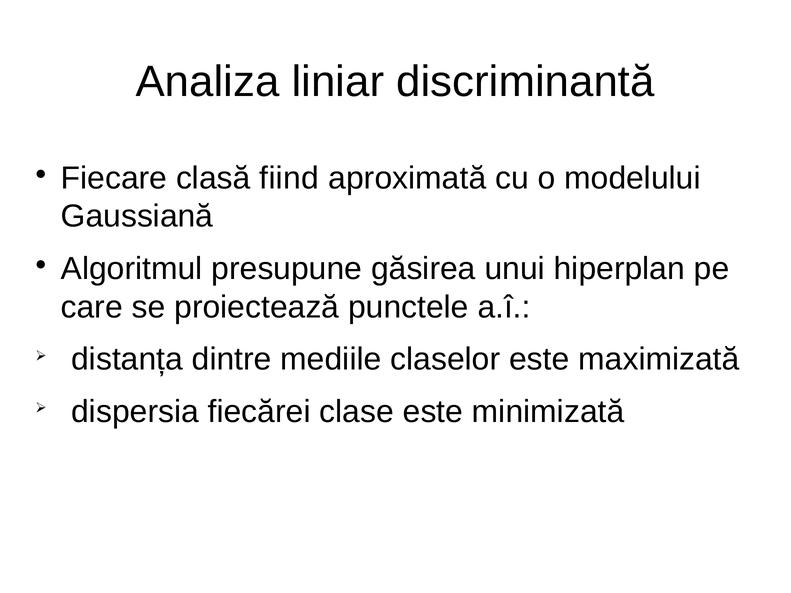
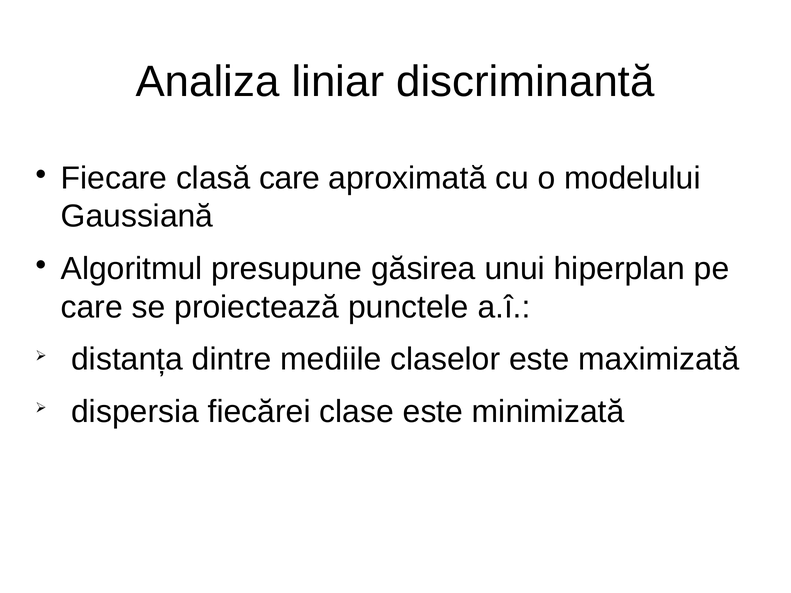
clasă fiind: fiind -> care
